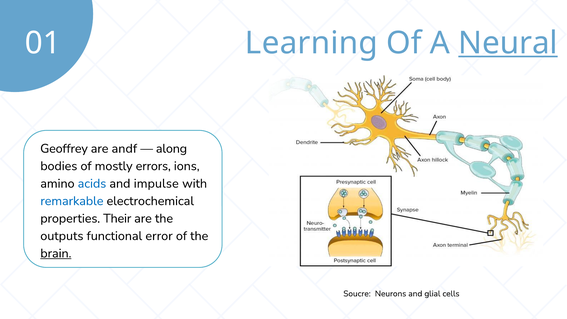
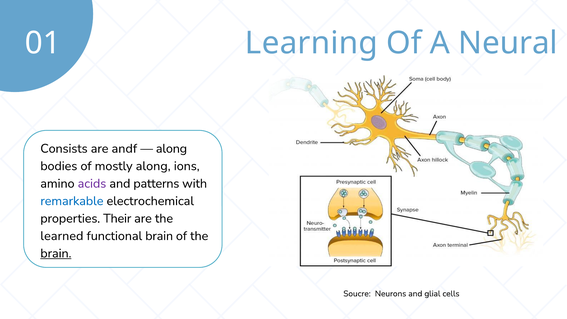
Neural underline: present -> none
Geoffrey: Geoffrey -> Consists
mostly errors: errors -> along
acids colour: blue -> purple
impulse: impulse -> patterns
outputs: outputs -> learned
functional error: error -> brain
